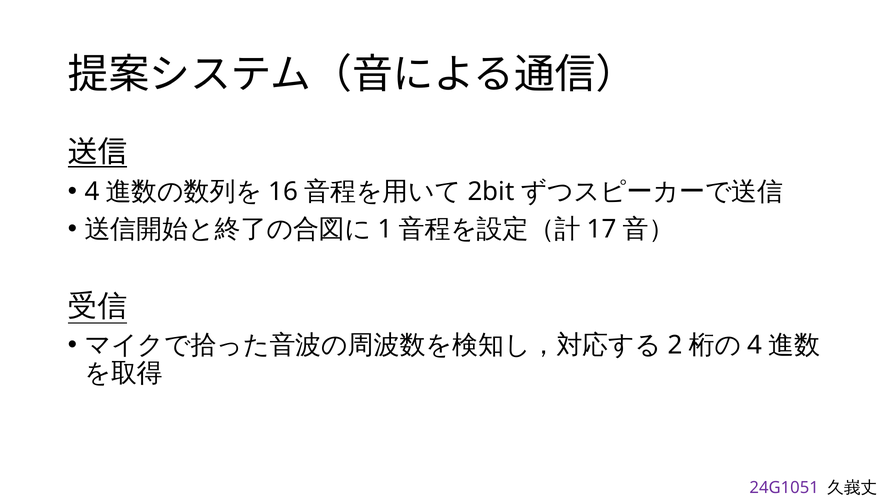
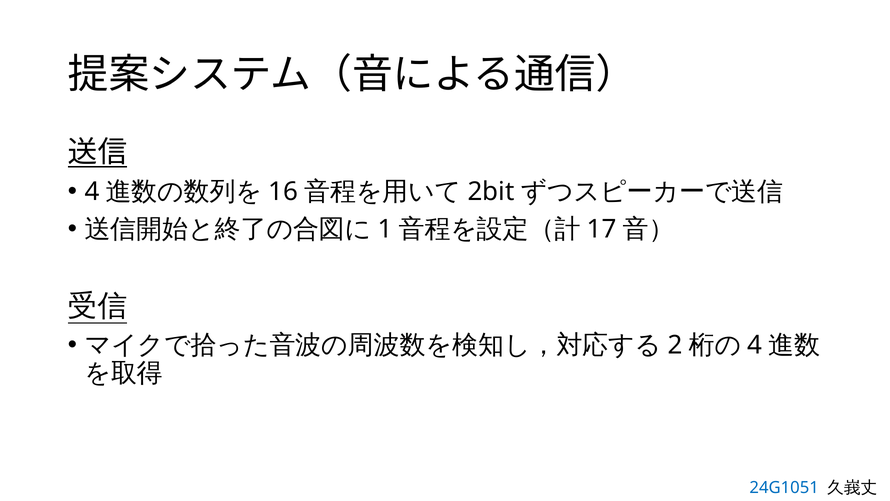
24G1051 colour: purple -> blue
